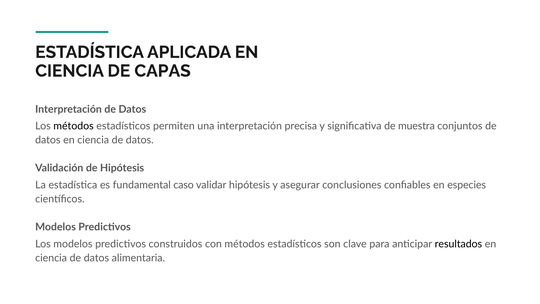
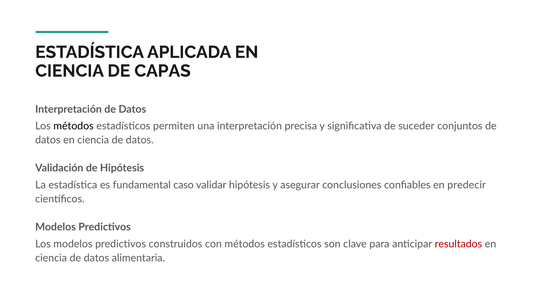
muestra: muestra -> suceder
especies: especies -> predecir
resultados colour: black -> red
